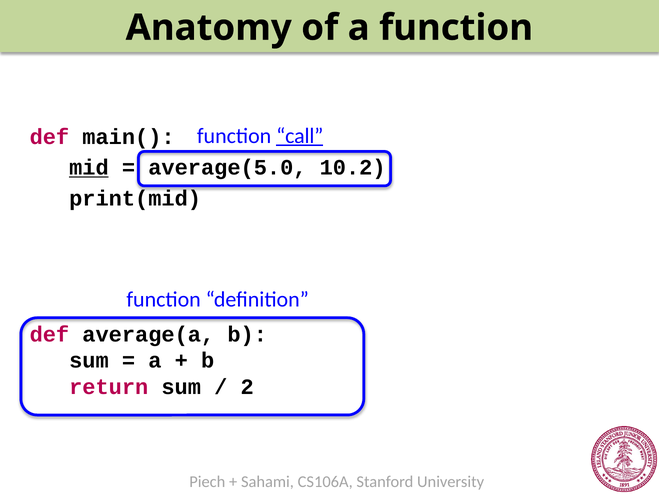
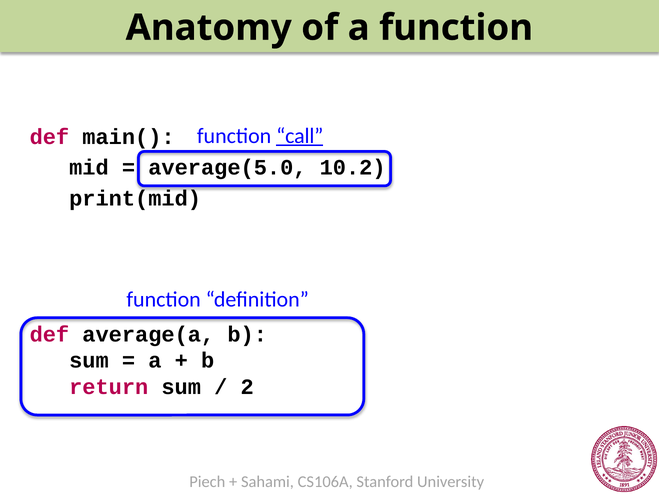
mid underline: present -> none
